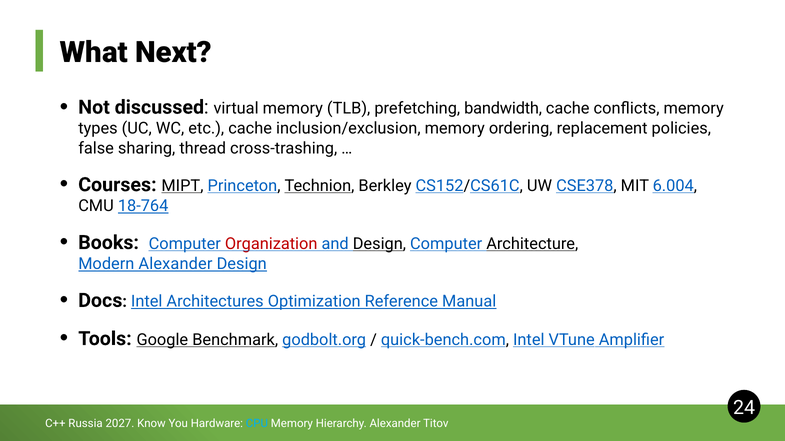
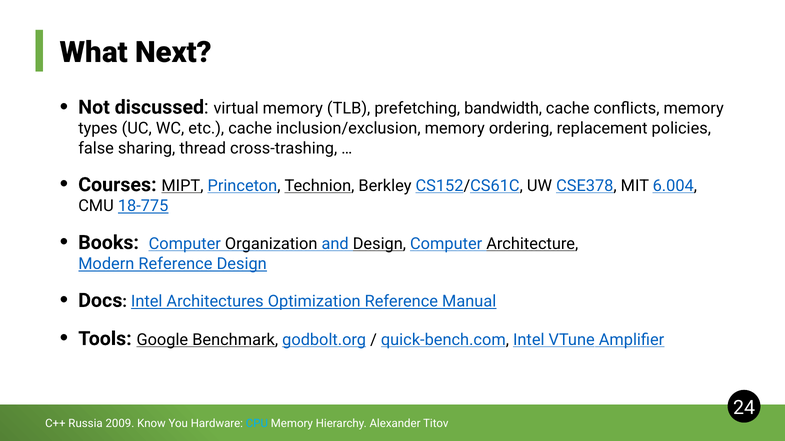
18-764: 18-764 -> 18-775
Organization colour: red -> black
Modern Alexander: Alexander -> Reference
2027: 2027 -> 2009
